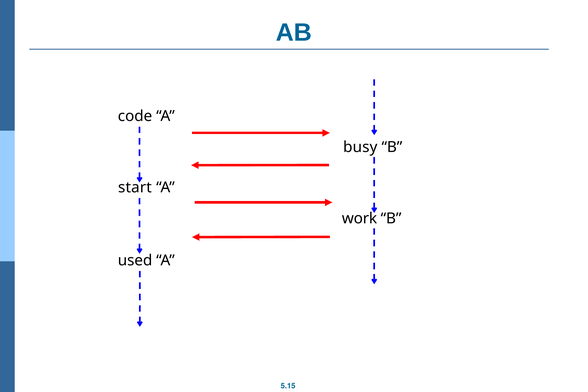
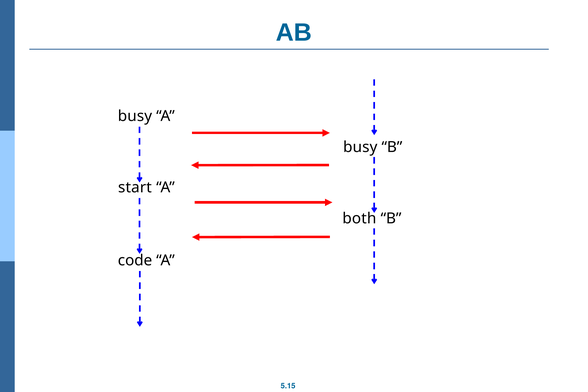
code at (135, 116): code -> busy
work: work -> both
used: used -> code
